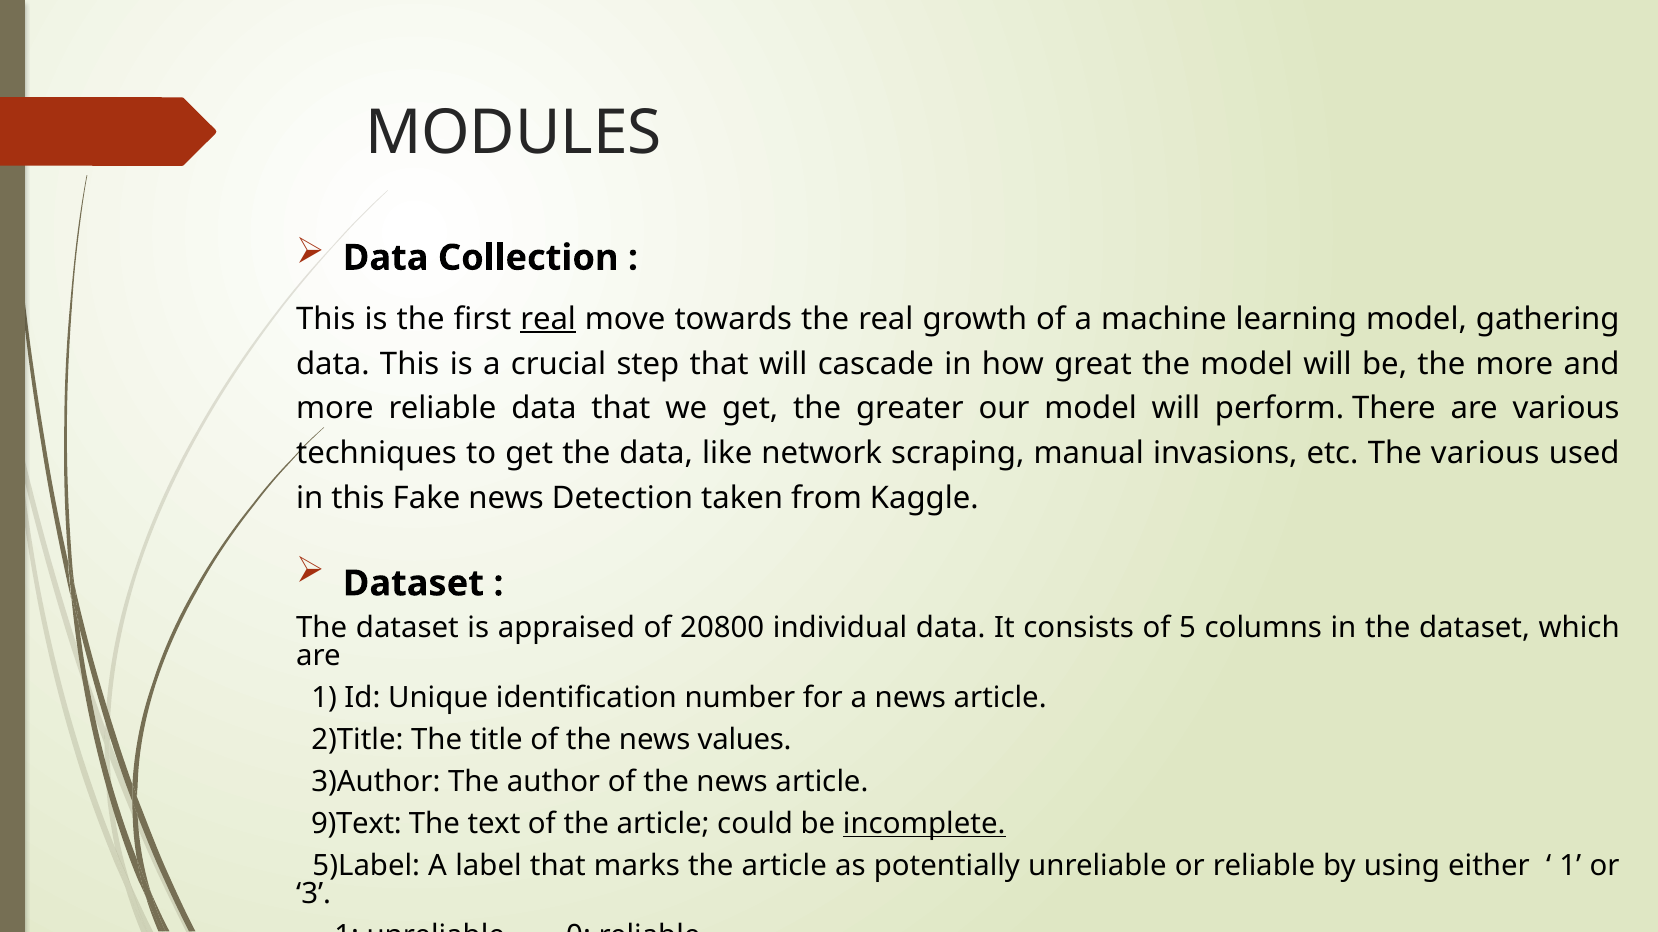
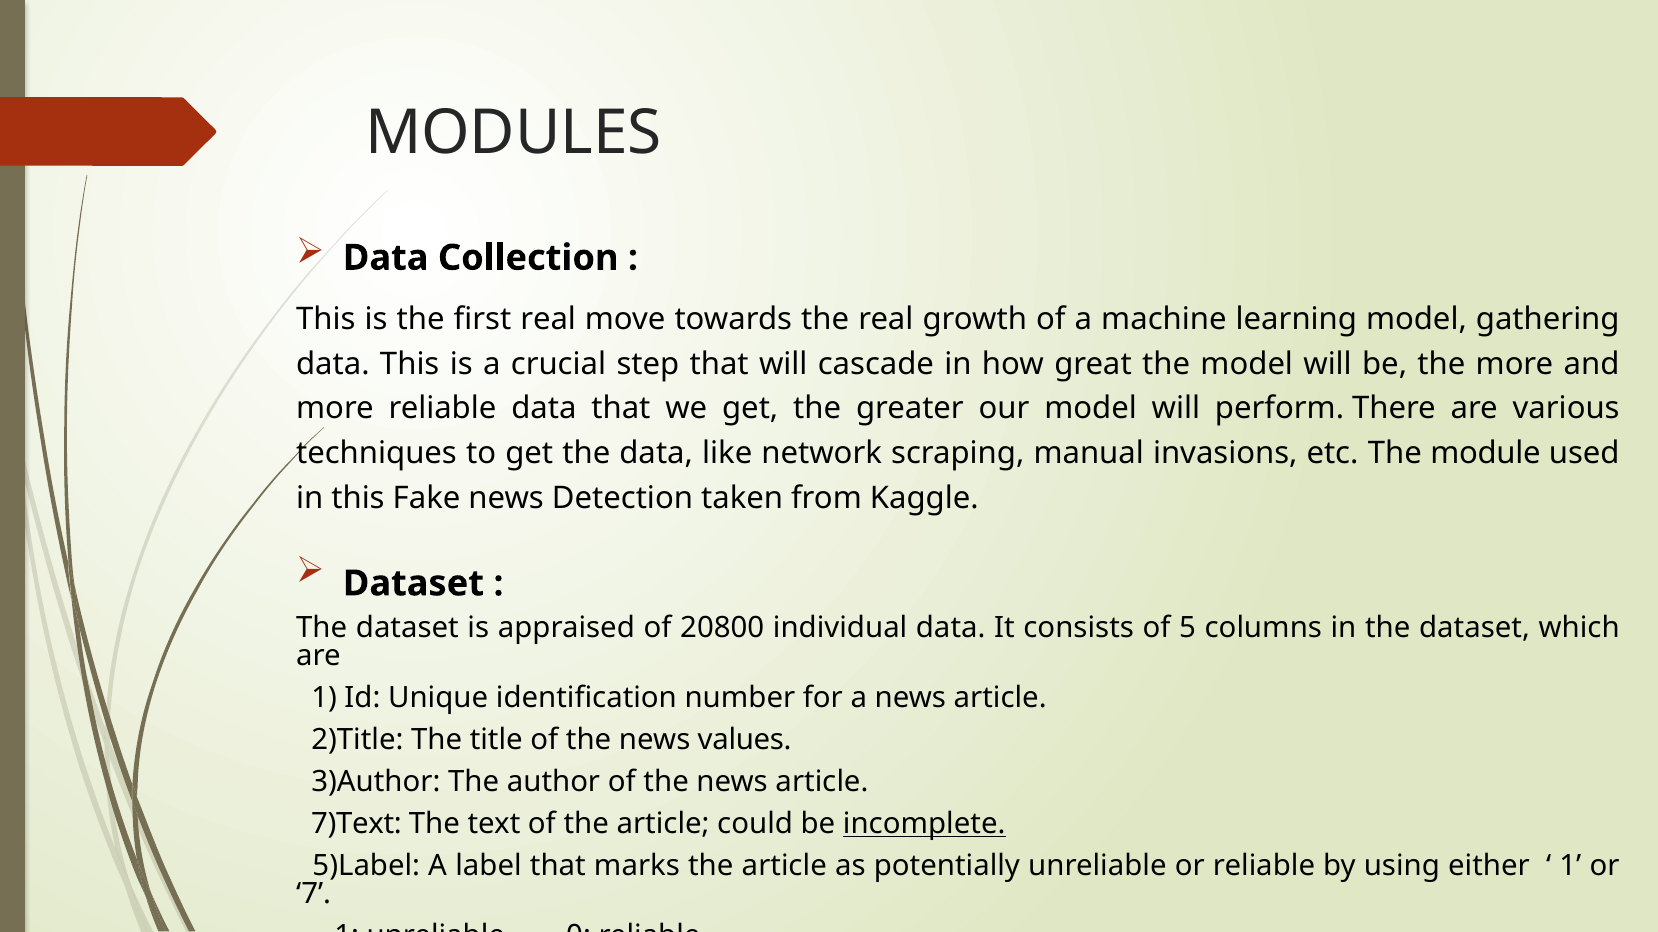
real at (548, 319) underline: present -> none
The various: various -> module
9)Text: 9)Text -> 7)Text
3: 3 -> 7
